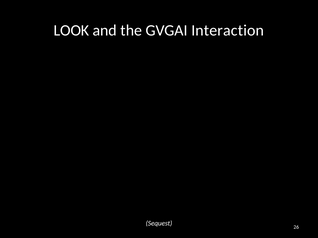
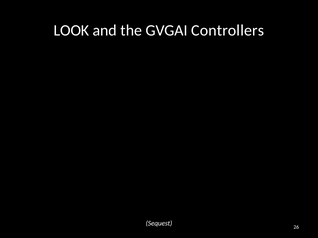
Interaction: Interaction -> Controllers
